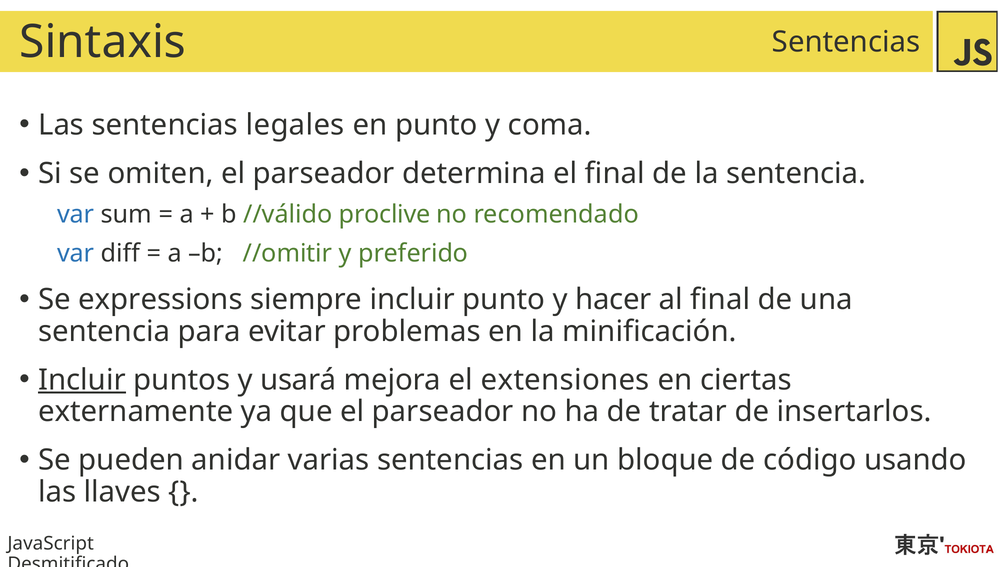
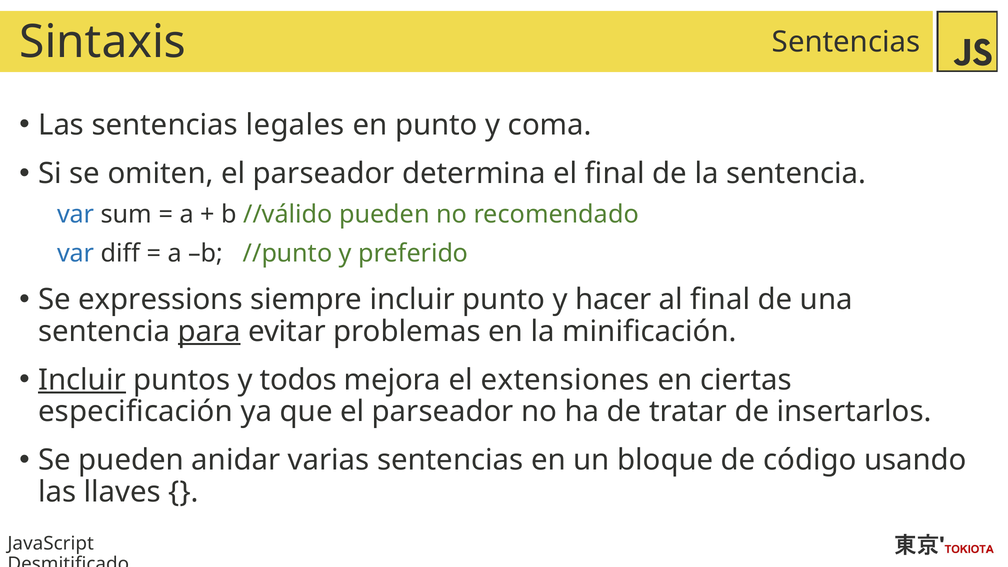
//válido proclive: proclive -> pueden
//omitir: //omitir -> //punto
para underline: none -> present
usará: usará -> todos
externamente: externamente -> especificación
